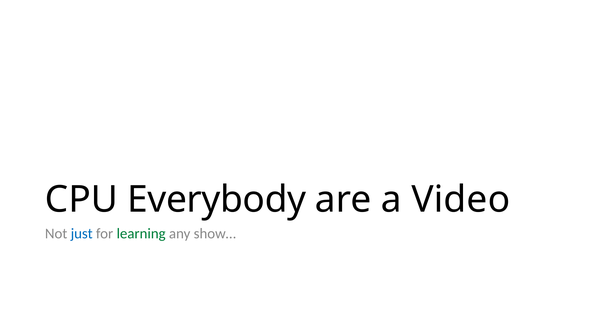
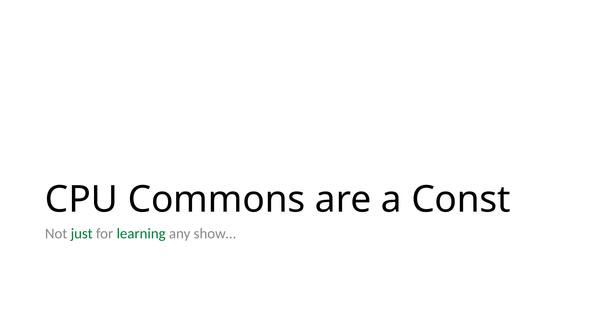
Everybody: Everybody -> Commons
Video: Video -> Const
just colour: blue -> green
